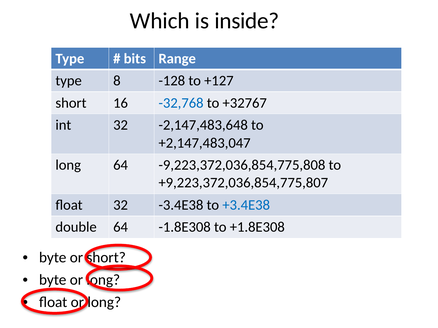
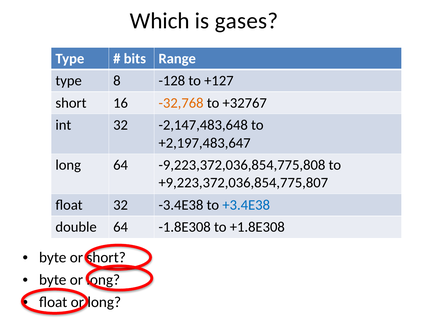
inside: inside -> gases
-32,768 colour: blue -> orange
+2,147,483,047: +2,147,483,047 -> +2,197,483,647
